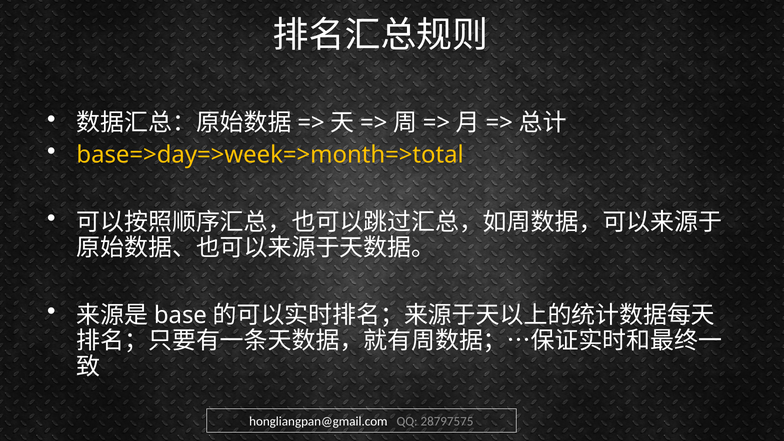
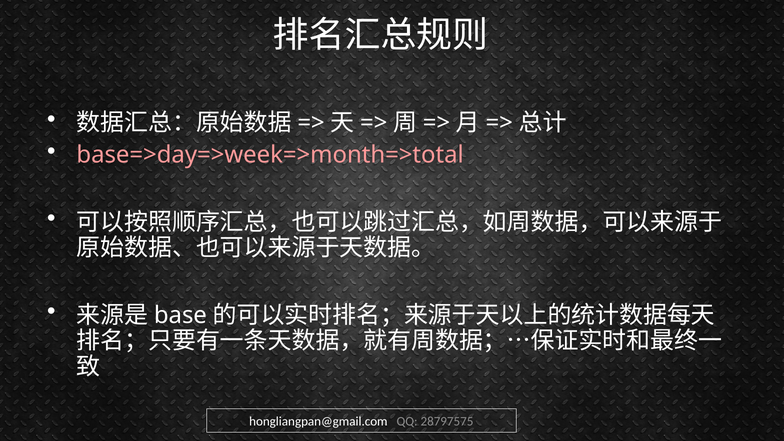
base=>day=>week=>month=>total colour: yellow -> pink
